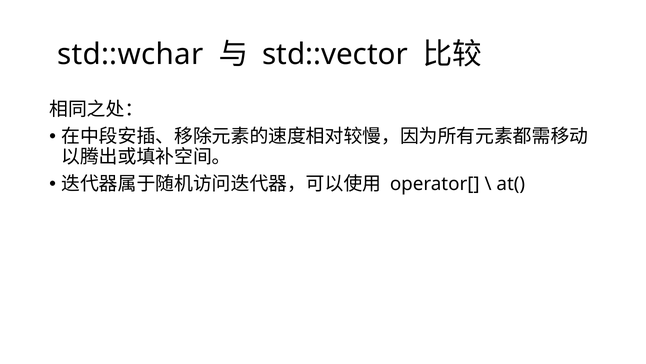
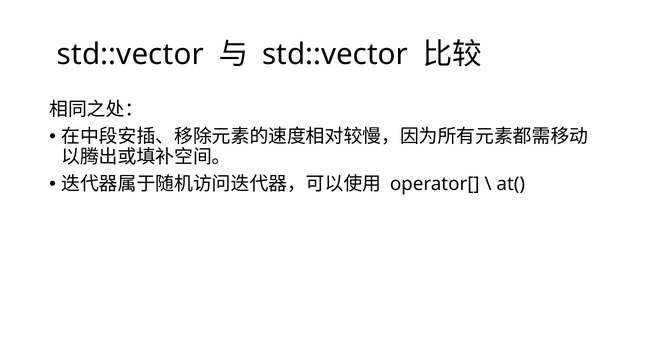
std::wchar at (130, 54): std::wchar -> std::vector
